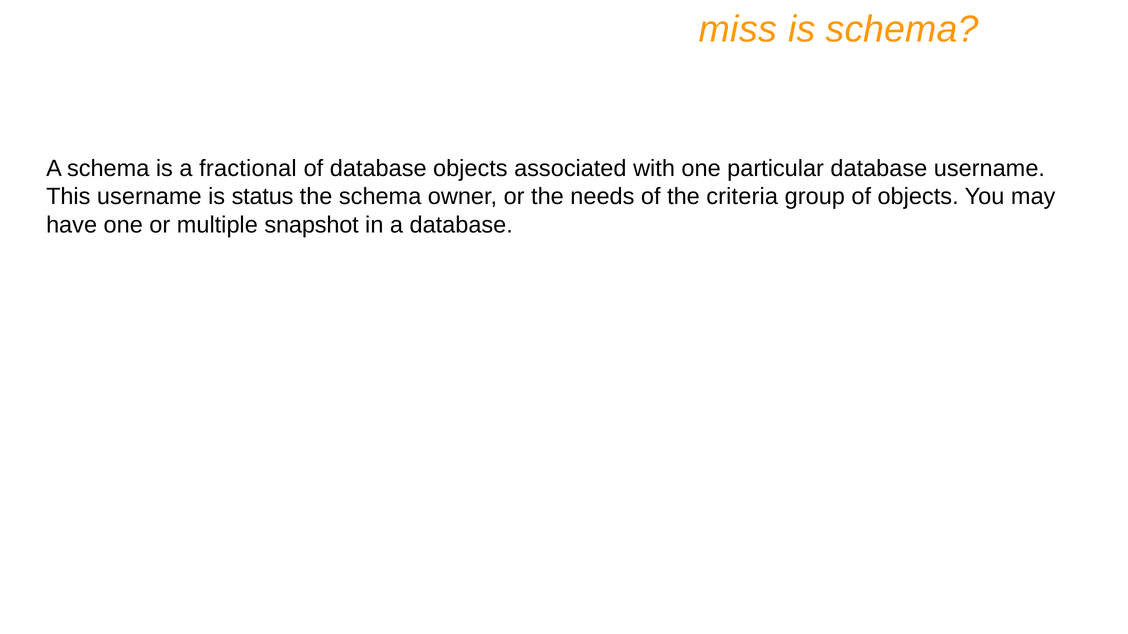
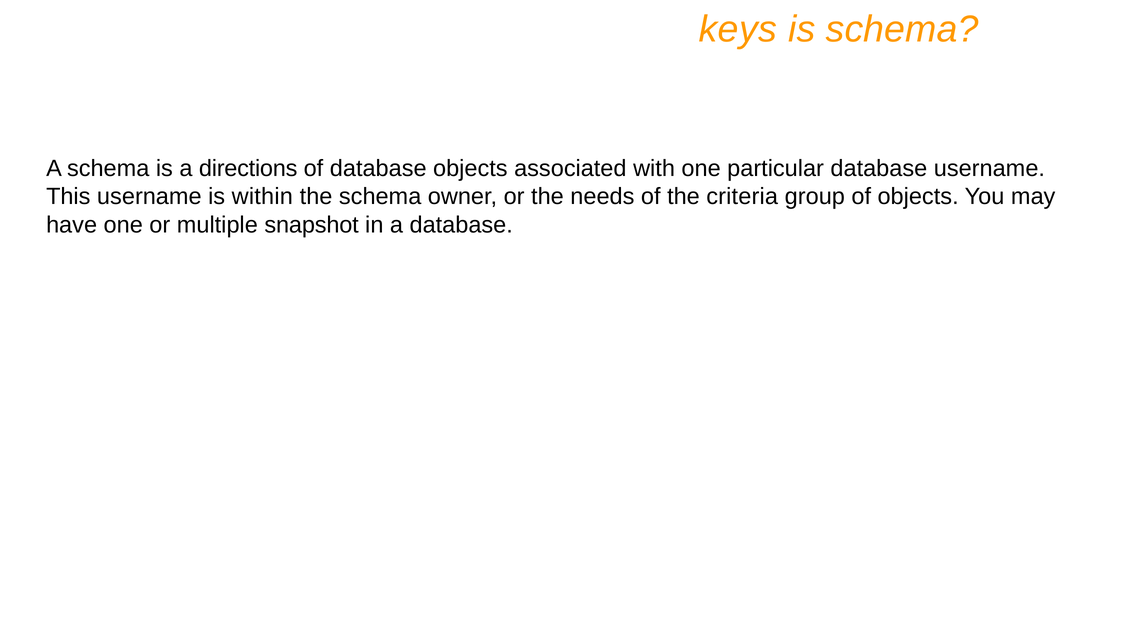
miss: miss -> keys
fractional: fractional -> directions
status: status -> within
